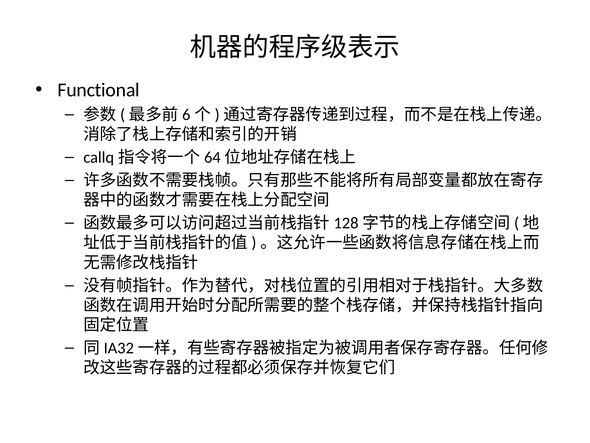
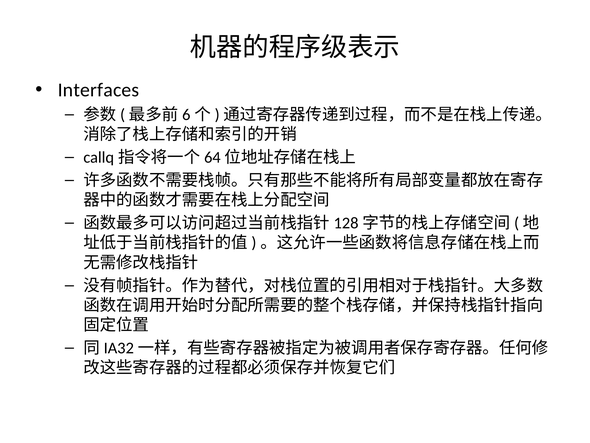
Functional: Functional -> Interfaces
